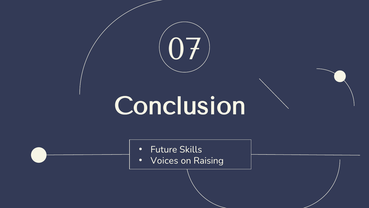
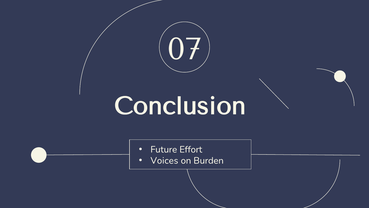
Skills: Skills -> Effort
Raising: Raising -> Burden
